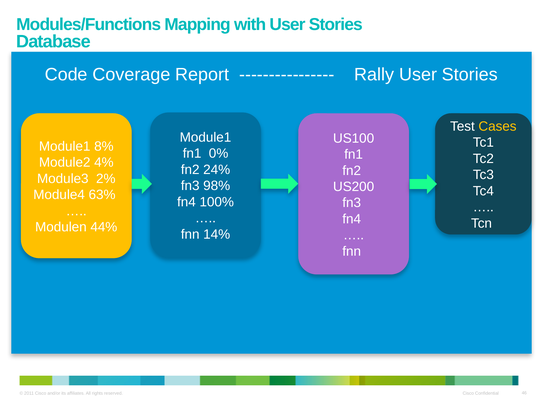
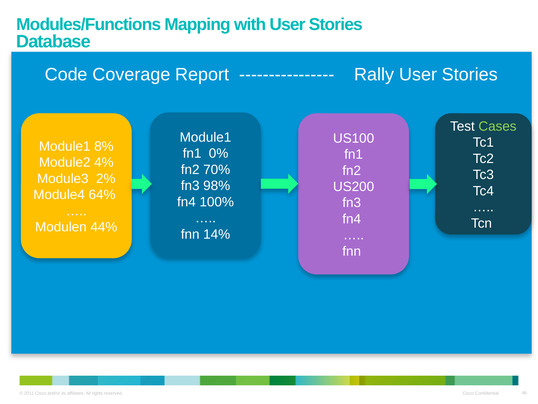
Cases colour: yellow -> light green
24%: 24% -> 70%
63%: 63% -> 64%
